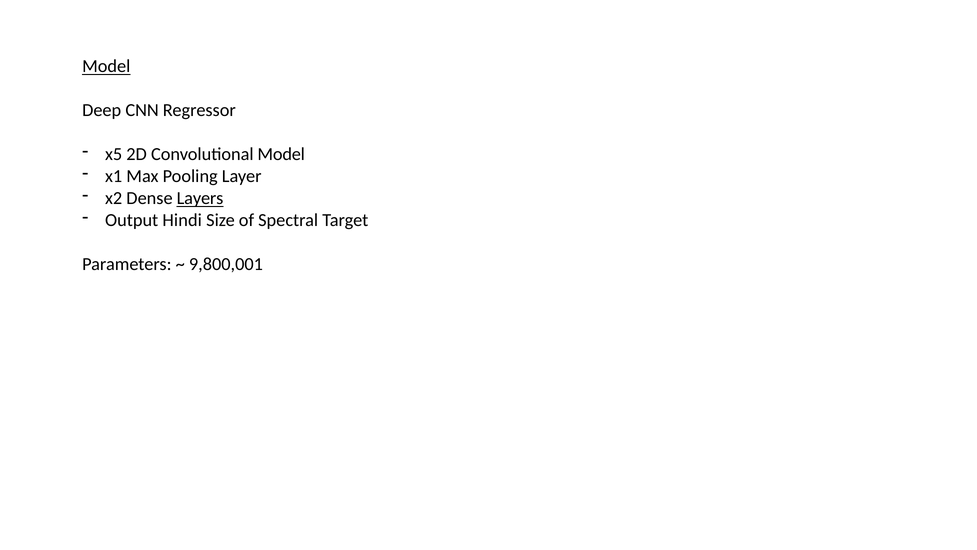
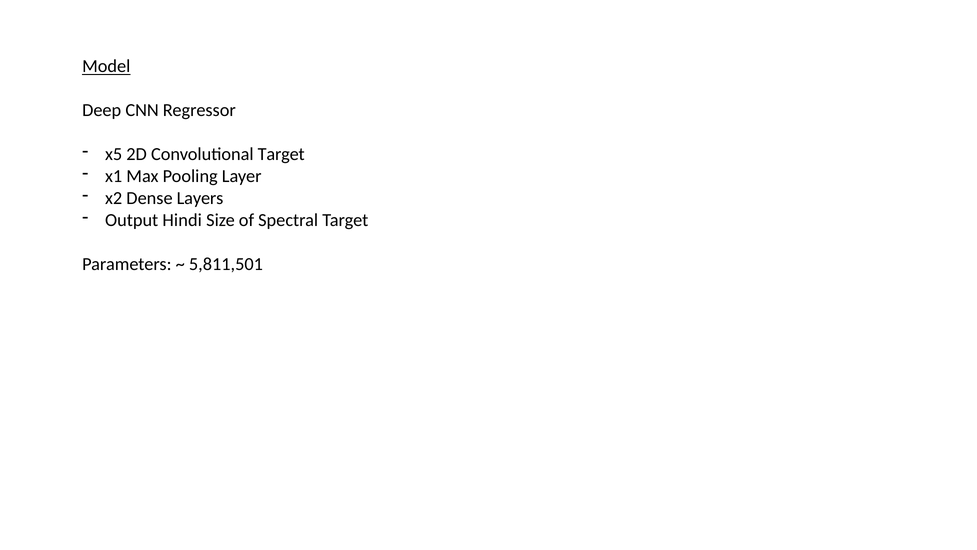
Convolutional Model: Model -> Target
Layers underline: present -> none
9,800,001: 9,800,001 -> 5,811,501
